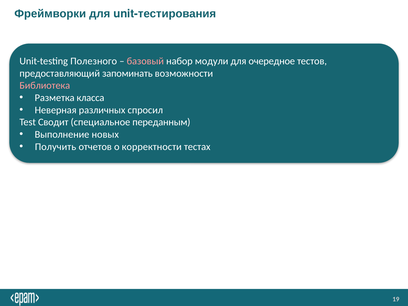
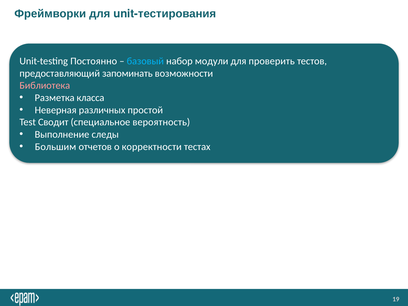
Полезного: Полезного -> Постоянно
базовый colour: pink -> light blue
очередное: очередное -> проверить
спросил: спросил -> простой
переданным: переданным -> вероятность
новых: новых -> следы
Получить: Получить -> Большим
